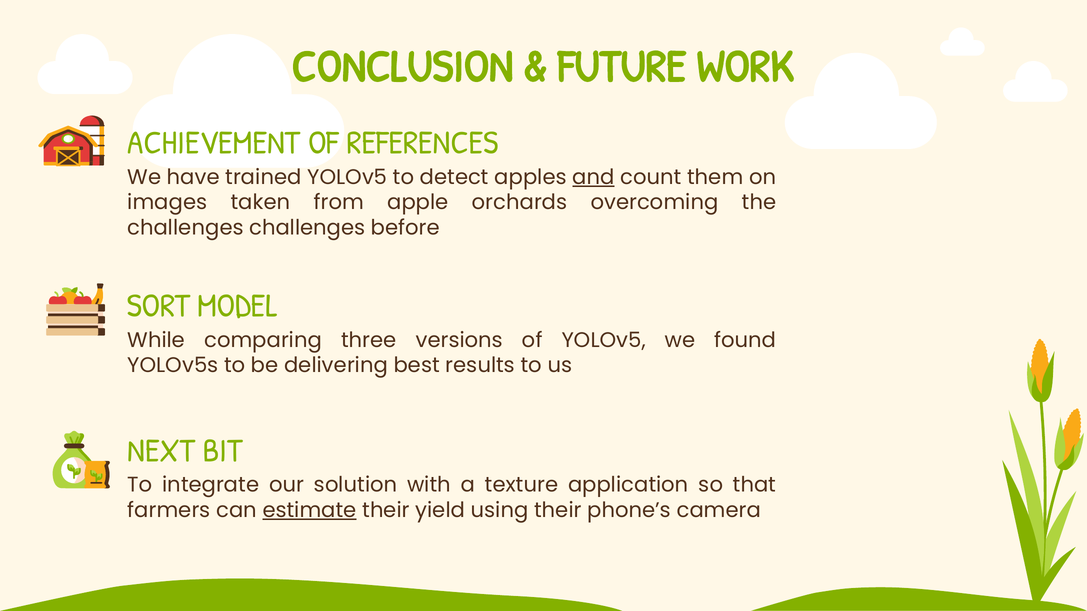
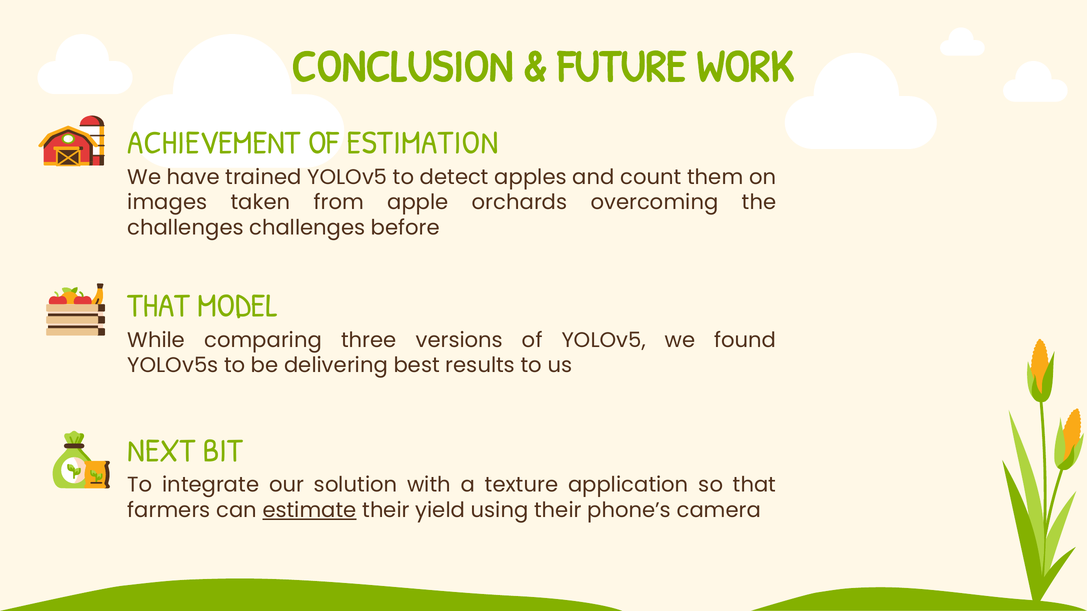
REFERENCES: REFERENCES -> ESTIMATION
and underline: present -> none
SORT at (159, 306): SORT -> THAT
